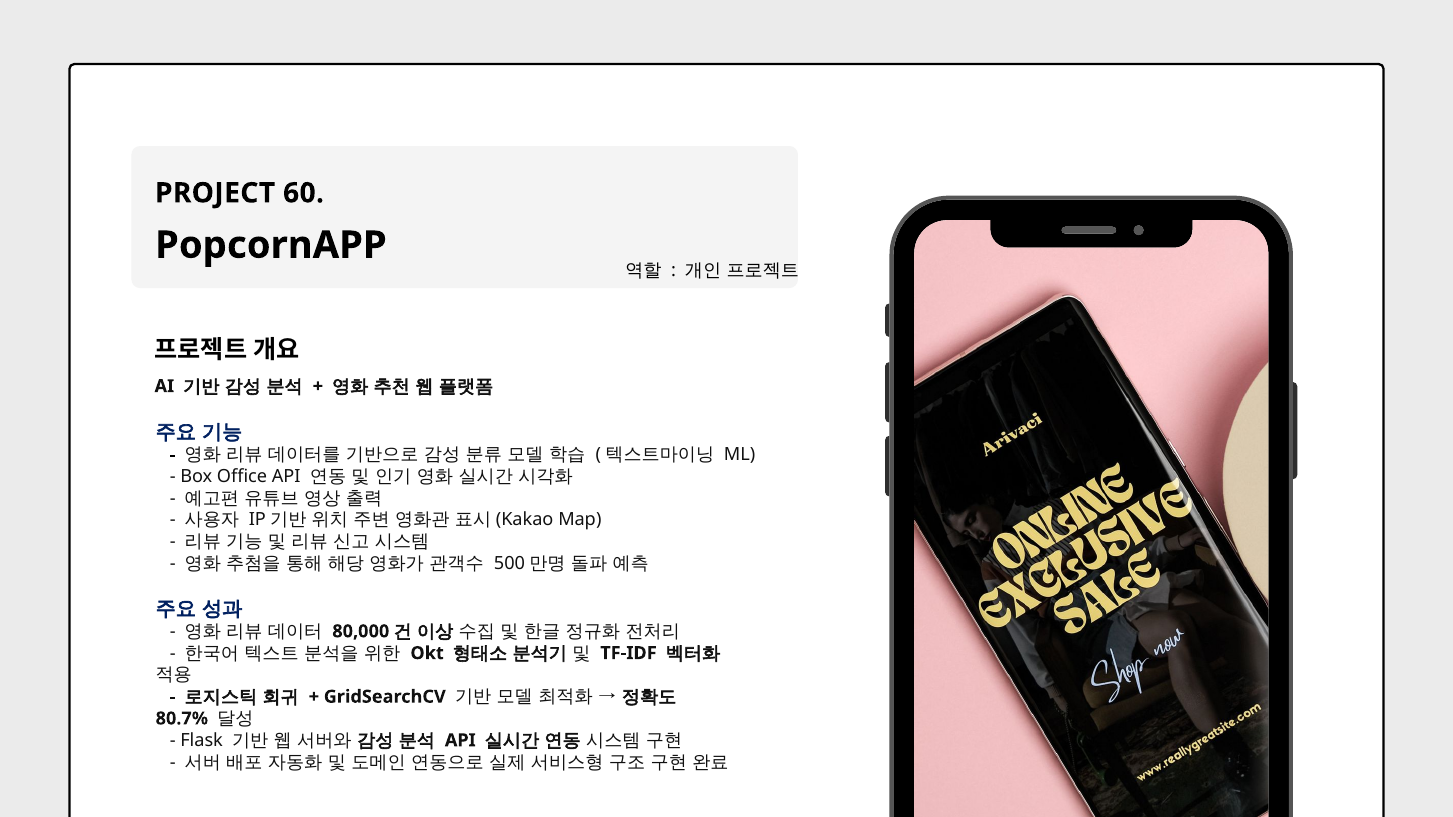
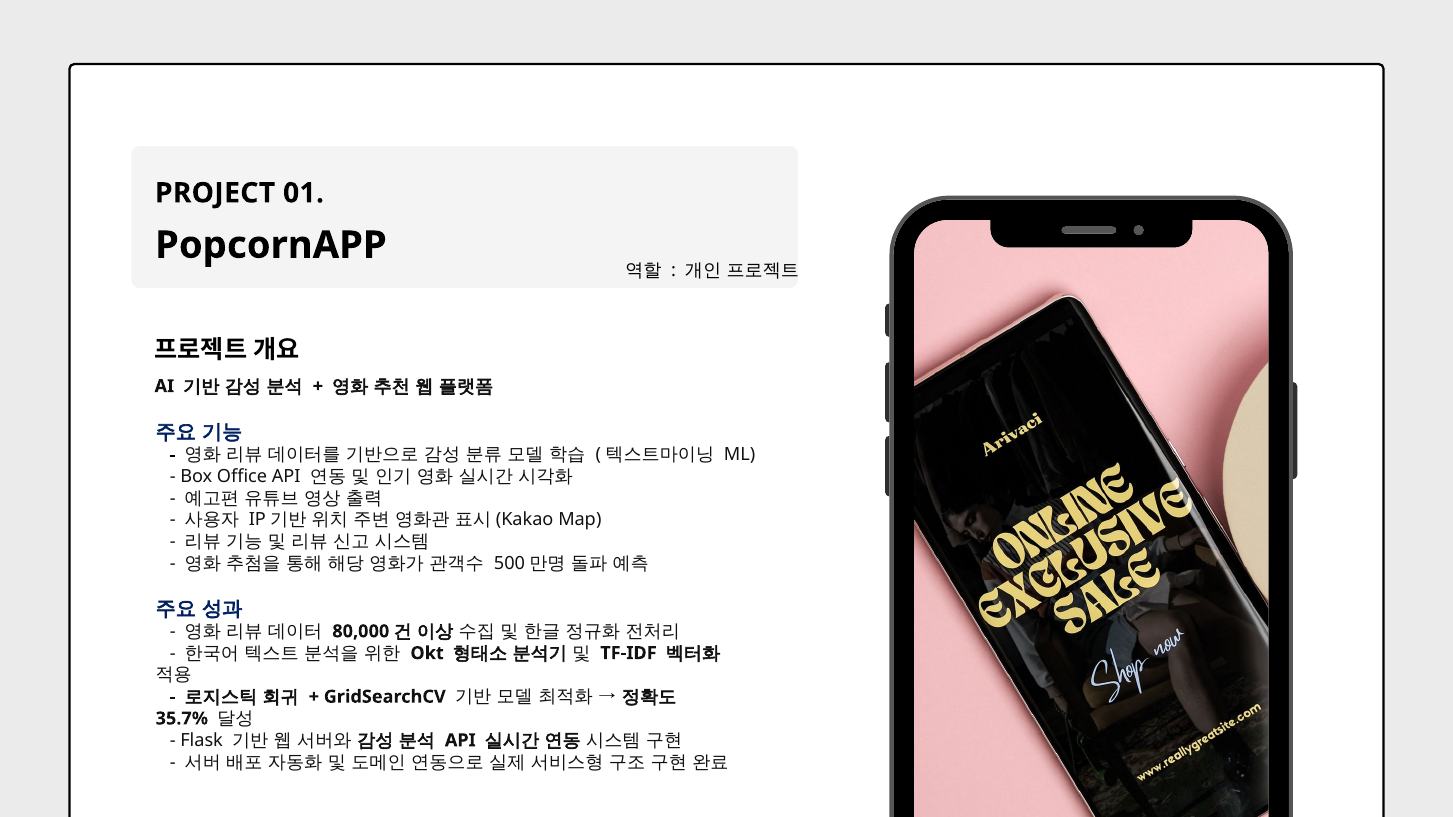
60: 60 -> 01
80.7%: 80.7% -> 35.7%
